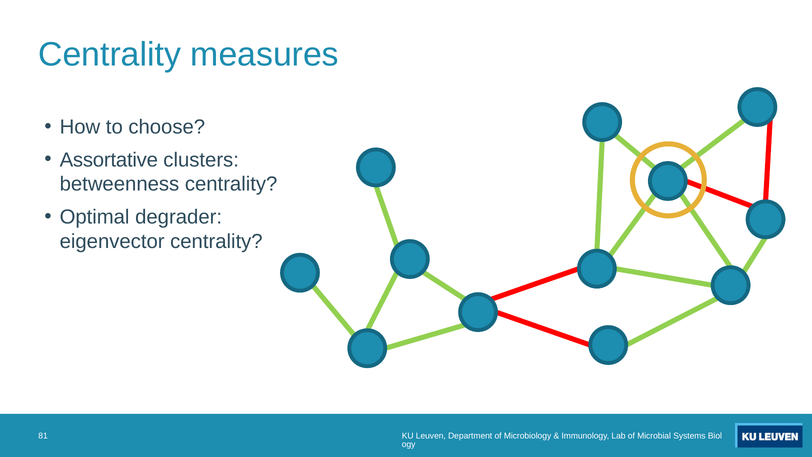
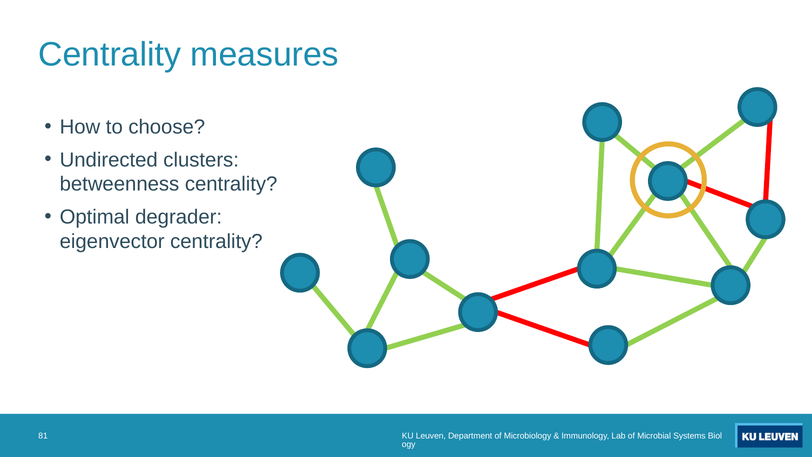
Assortative: Assortative -> Undirected
